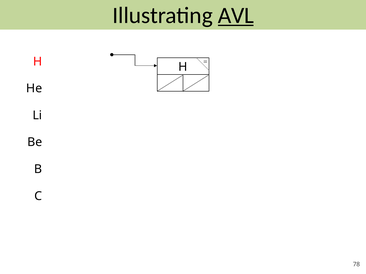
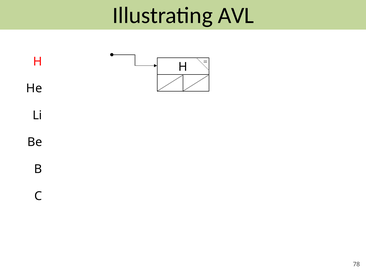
AVL underline: present -> none
